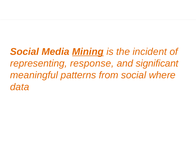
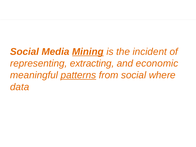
response: response -> extracting
significant: significant -> economic
patterns underline: none -> present
